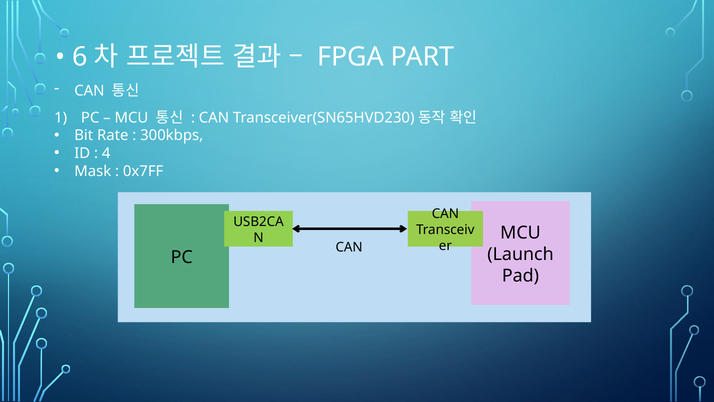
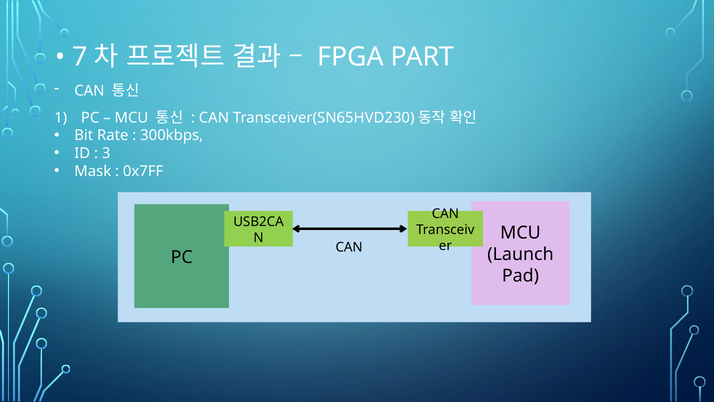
6: 6 -> 7
4: 4 -> 3
